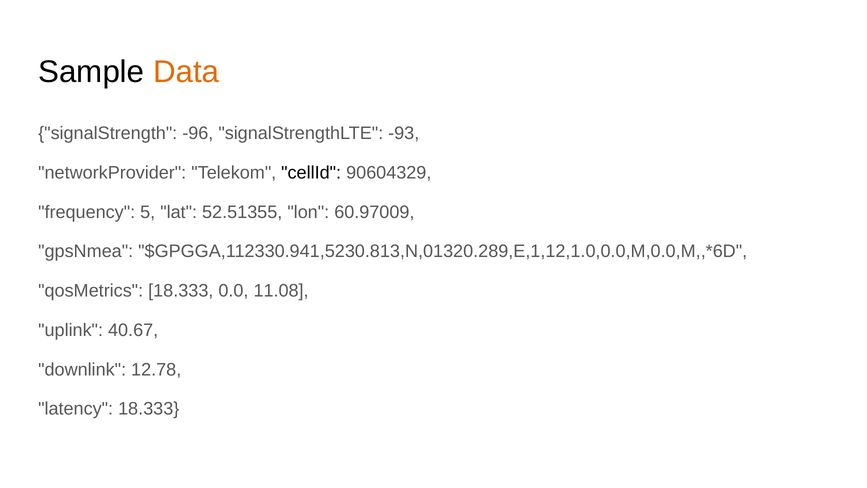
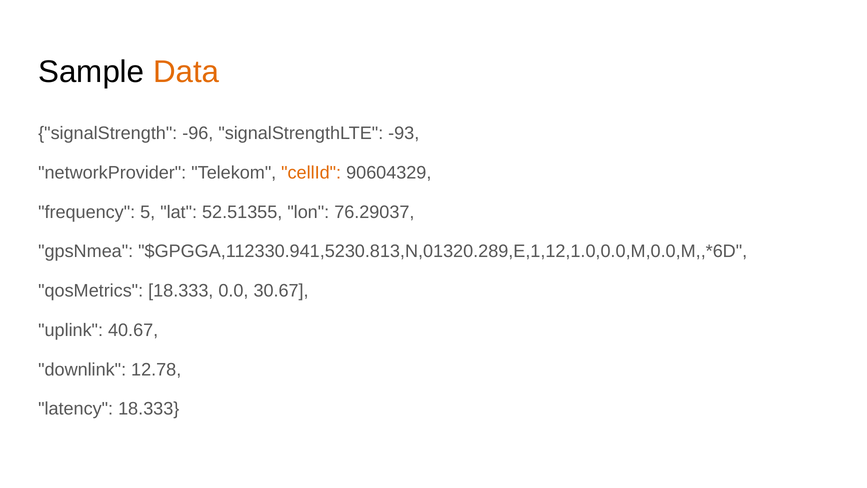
cellId colour: black -> orange
60.97009: 60.97009 -> 76.29037
11.08: 11.08 -> 30.67
